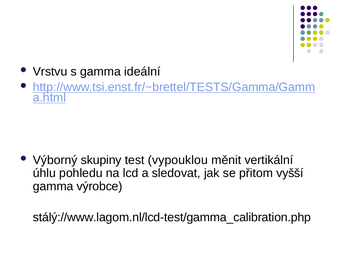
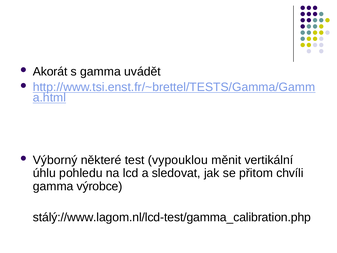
Vrstvu: Vrstvu -> Akorát
ideální: ideální -> uvádět
skupiny: skupiny -> některé
vyšší: vyšší -> chvíli
